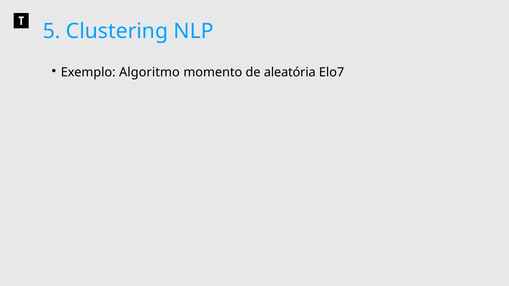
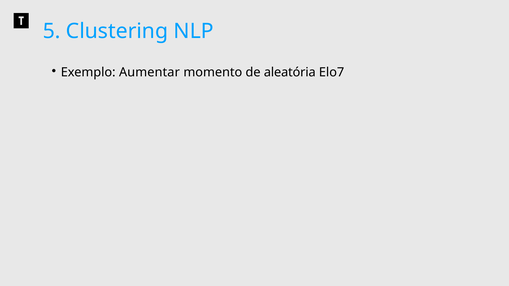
Algoritmo: Algoritmo -> Aumentar
